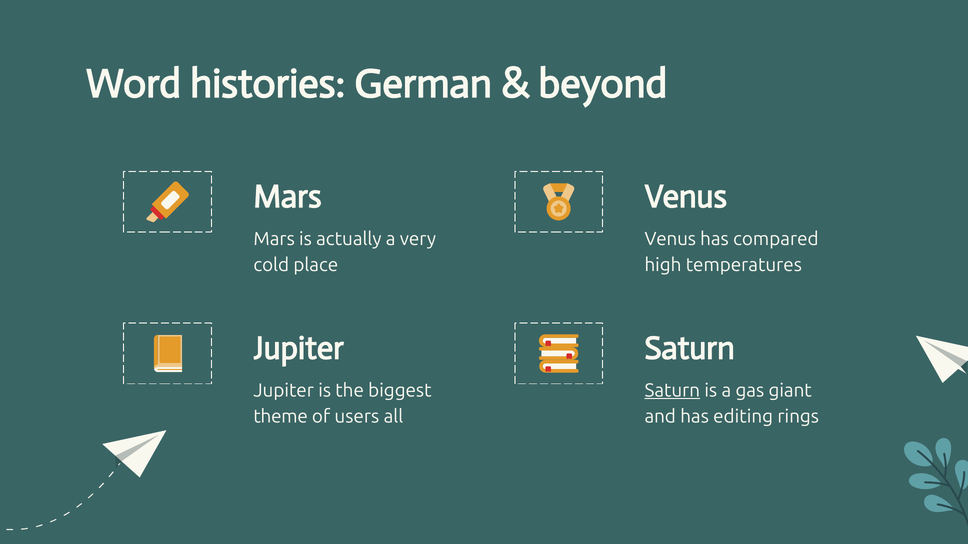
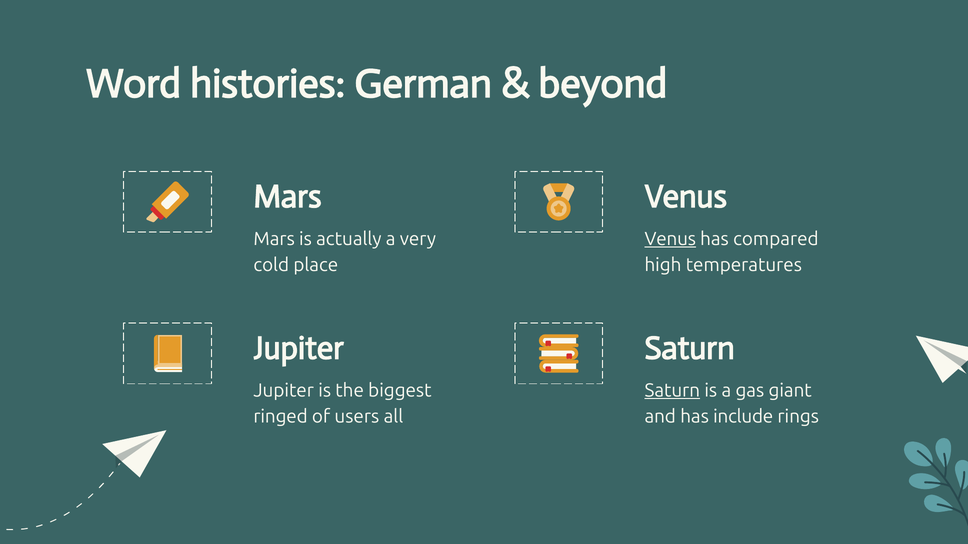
Venus at (670, 239) underline: none -> present
theme: theme -> ringed
editing: editing -> include
